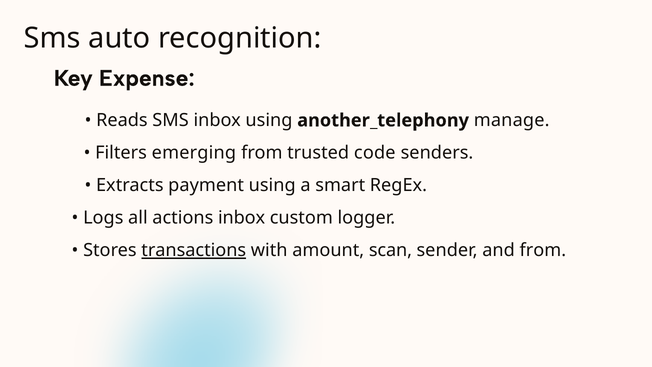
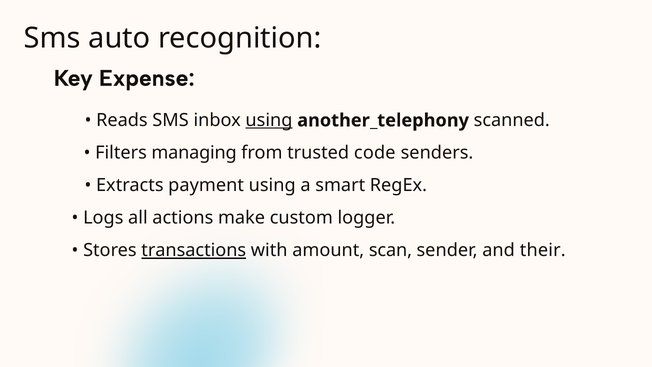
using at (269, 120) underline: none -> present
manage: manage -> scanned
emerging: emerging -> managing
actions inbox: inbox -> make
and from: from -> their
